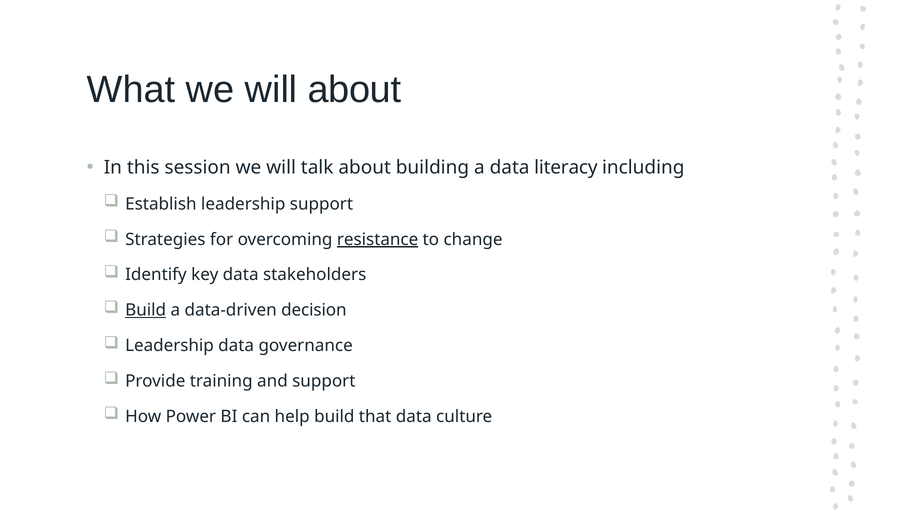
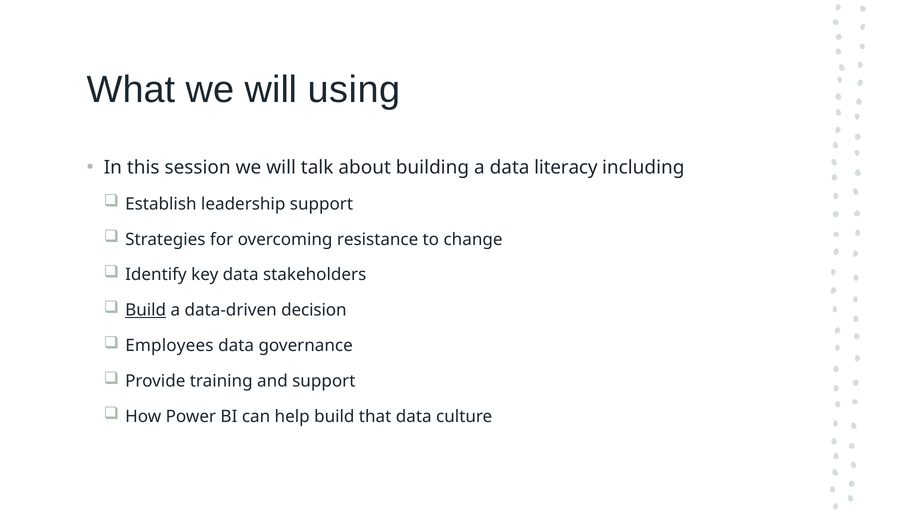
will about: about -> using
resistance underline: present -> none
Leadership at (170, 346): Leadership -> Employees
